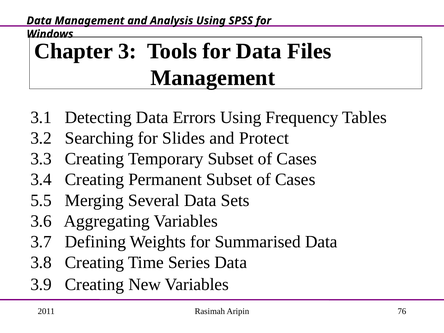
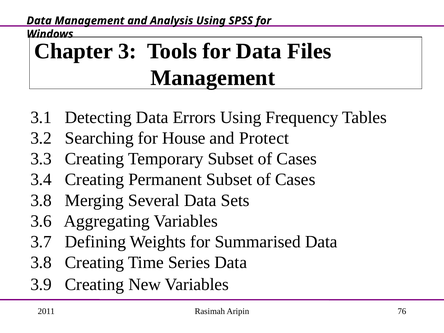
Slides: Slides -> House
5.5 at (41, 200): 5.5 -> 3.8
